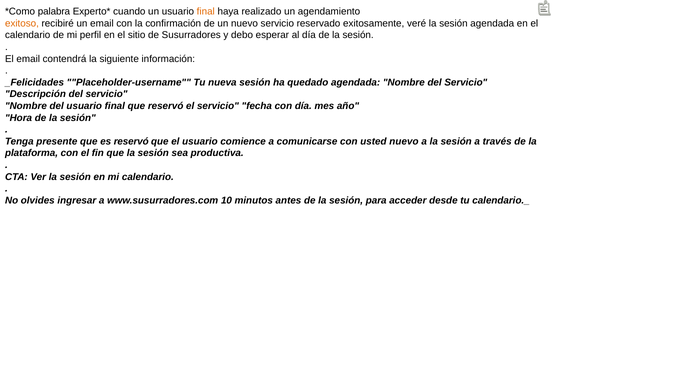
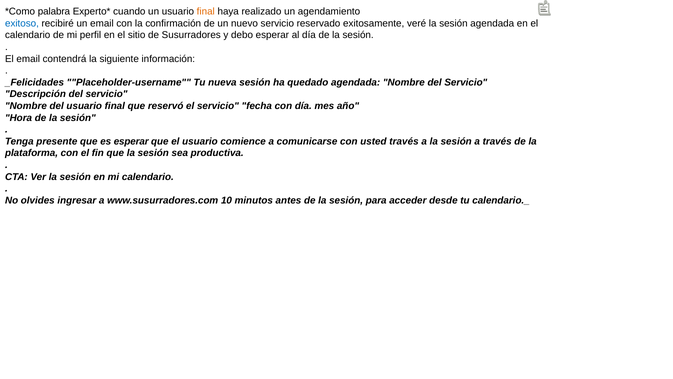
exitoso colour: orange -> blue
es reservó: reservó -> esperar
usted nuevo: nuevo -> través
